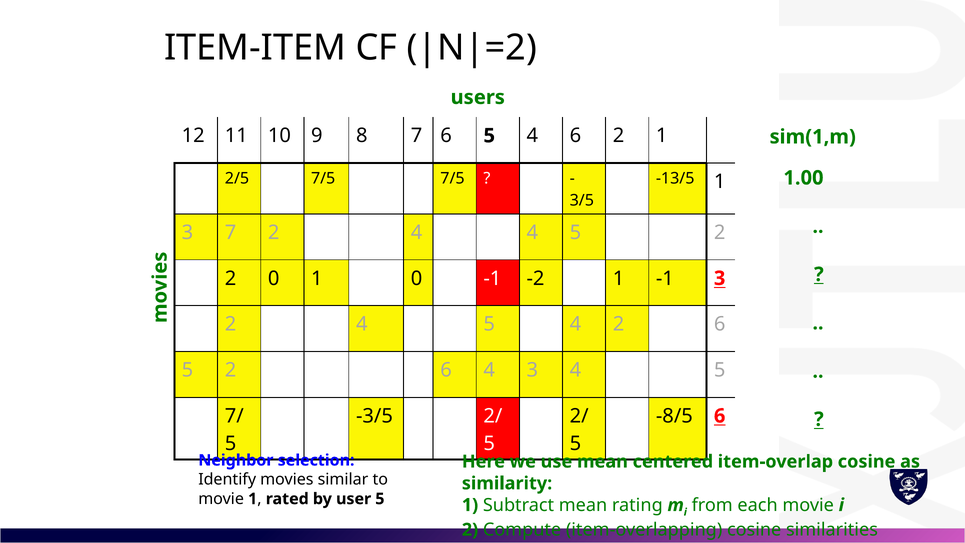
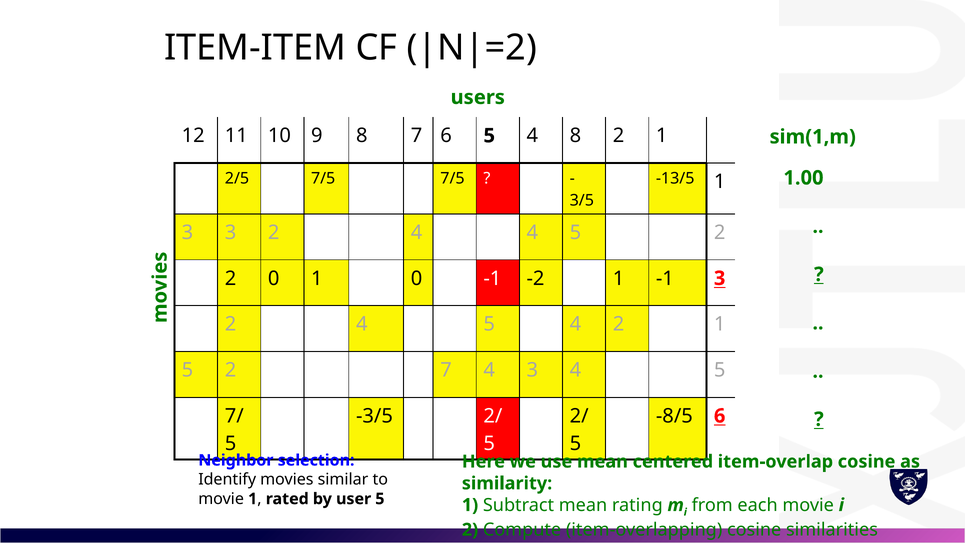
4 6: 6 -> 8
3 7: 7 -> 3
4 2 6: 6 -> 1
5 2 6: 6 -> 7
